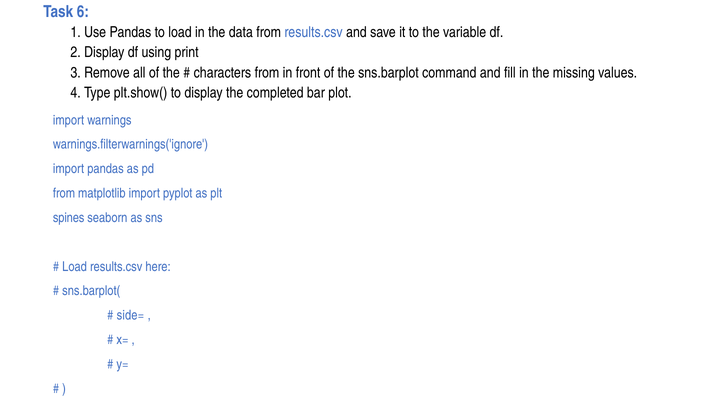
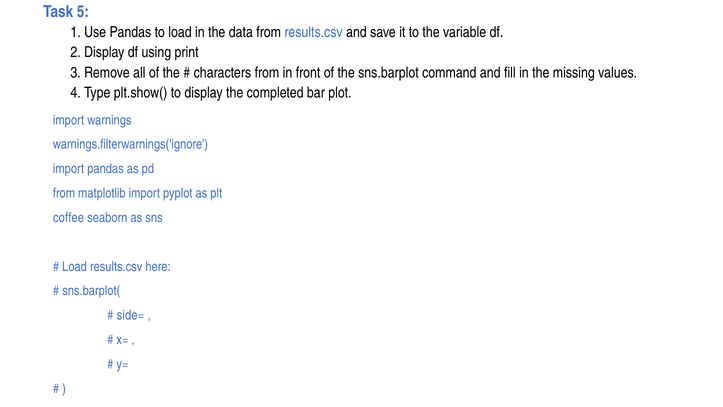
6: 6 -> 5
spines: spines -> coffee
